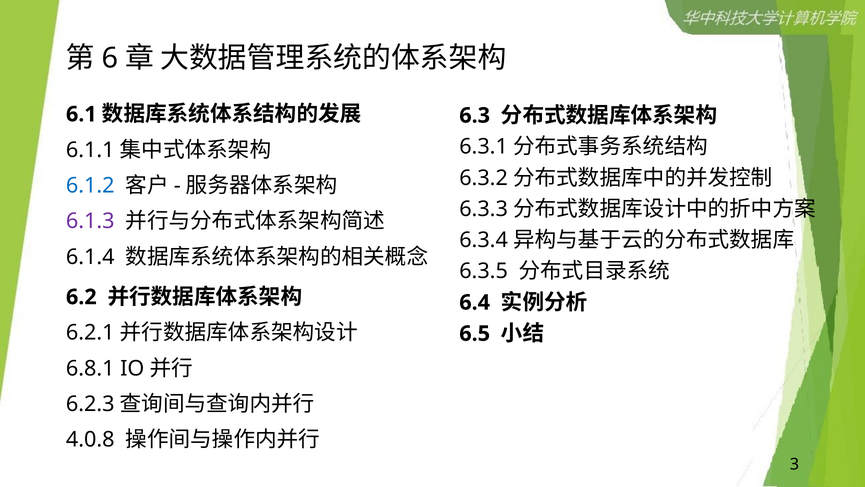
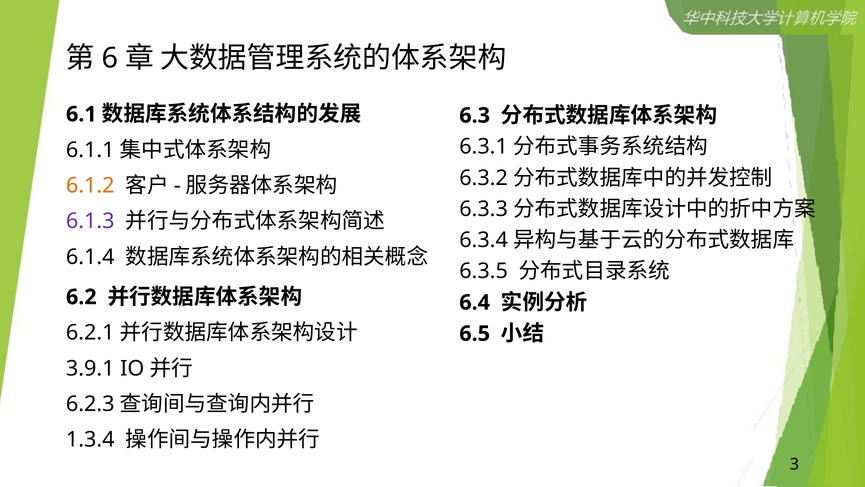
6.1.2 colour: blue -> orange
6.8.1: 6.8.1 -> 3.9.1
4.0.8: 4.0.8 -> 1.3.4
